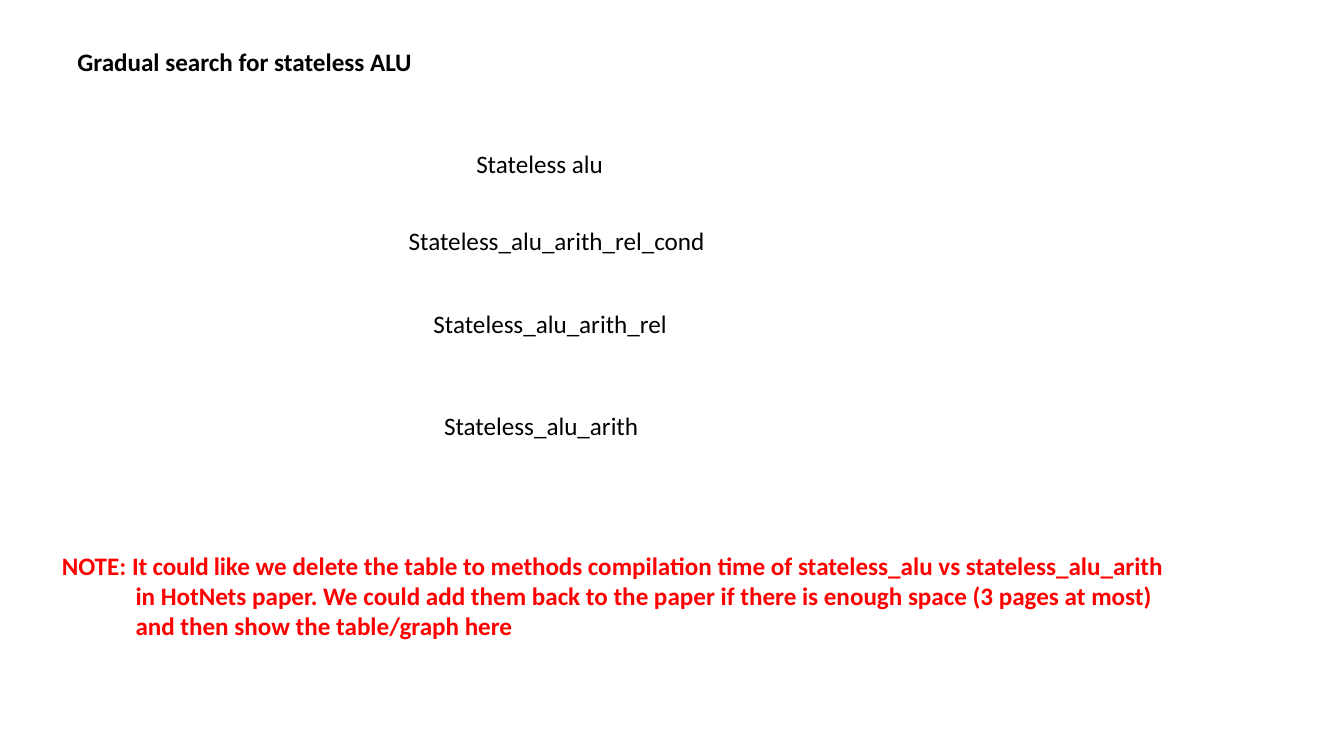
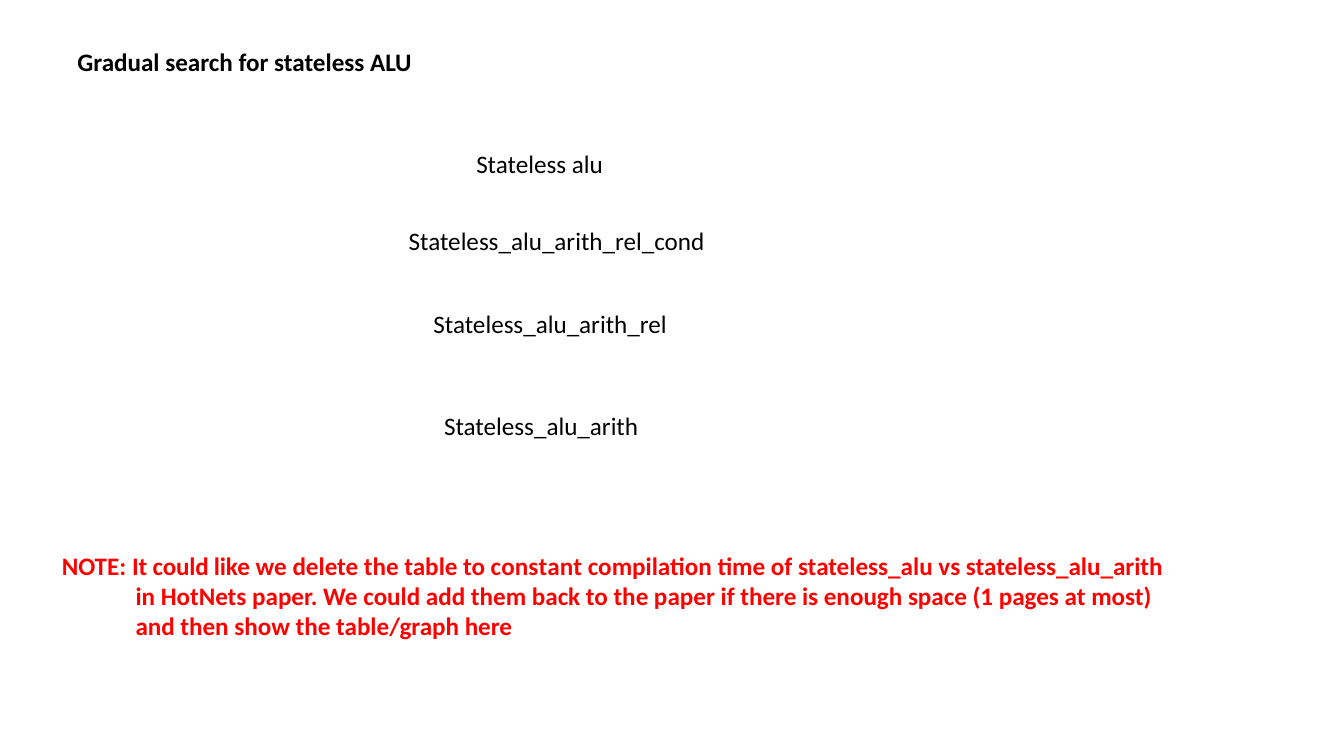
methods: methods -> constant
3: 3 -> 1
